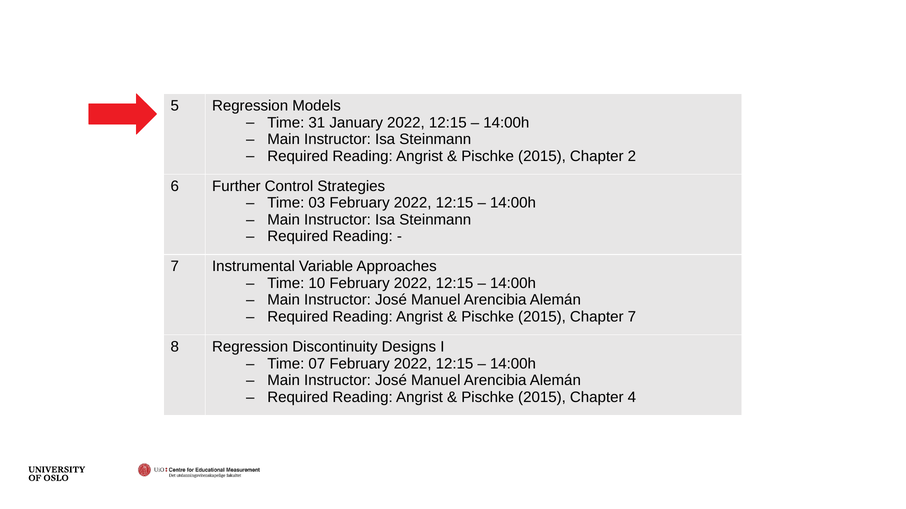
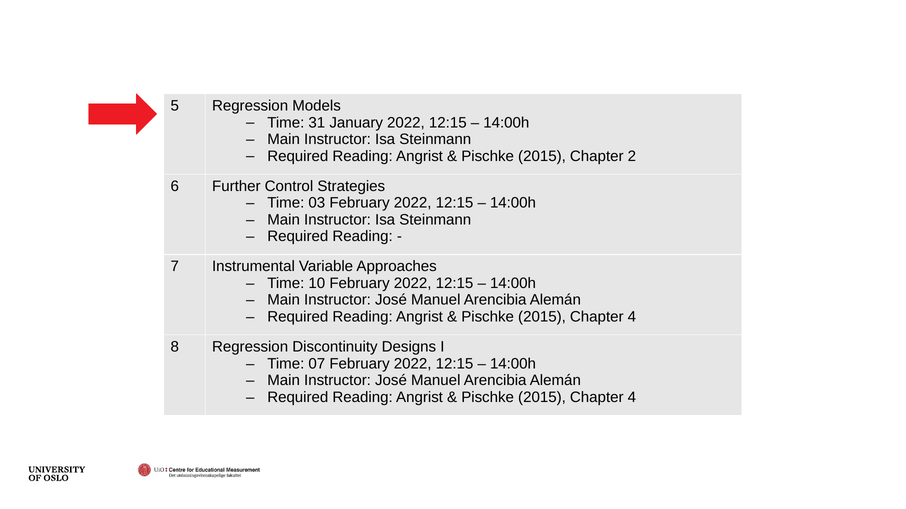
7 at (632, 317): 7 -> 4
